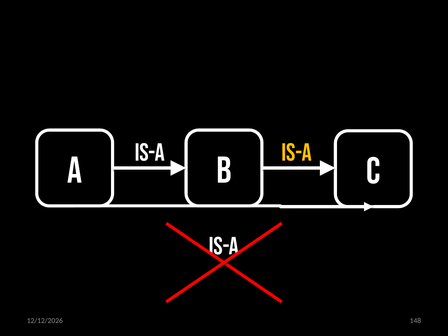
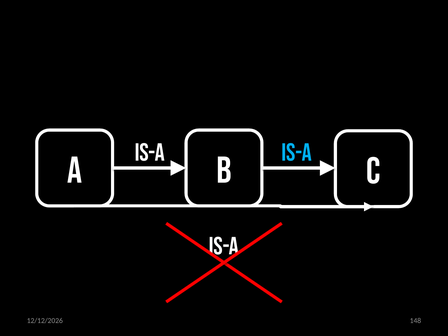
IS-A at (297, 153) colour: yellow -> light blue
